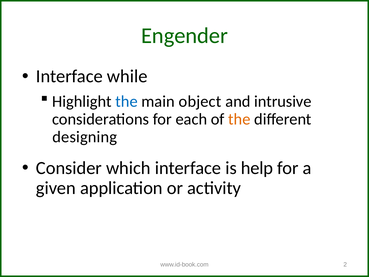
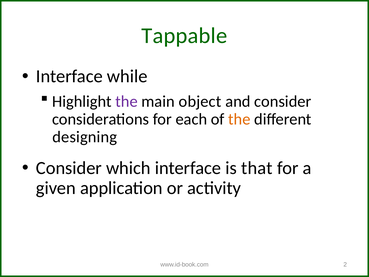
Engender: Engender -> Tappable
the at (127, 101) colour: blue -> purple
and intrusive: intrusive -> consider
help: help -> that
